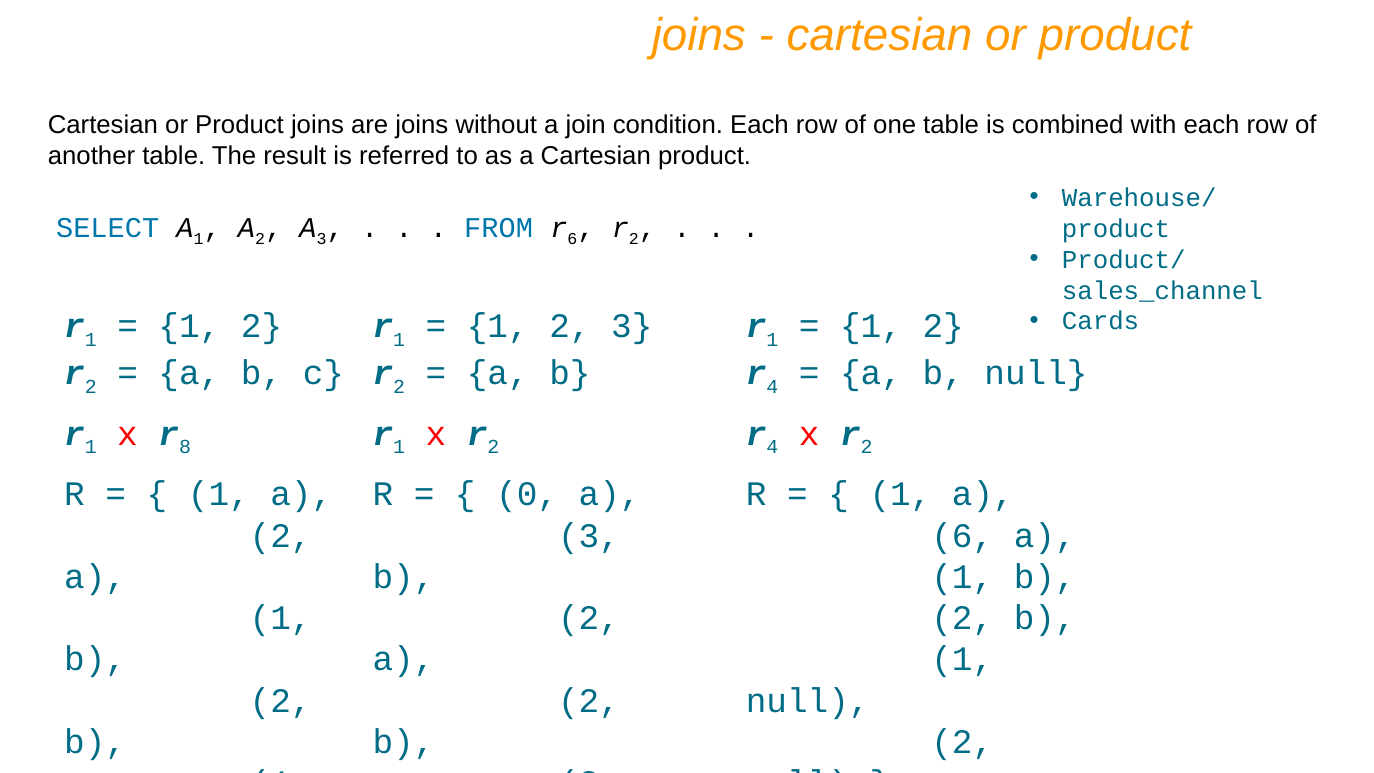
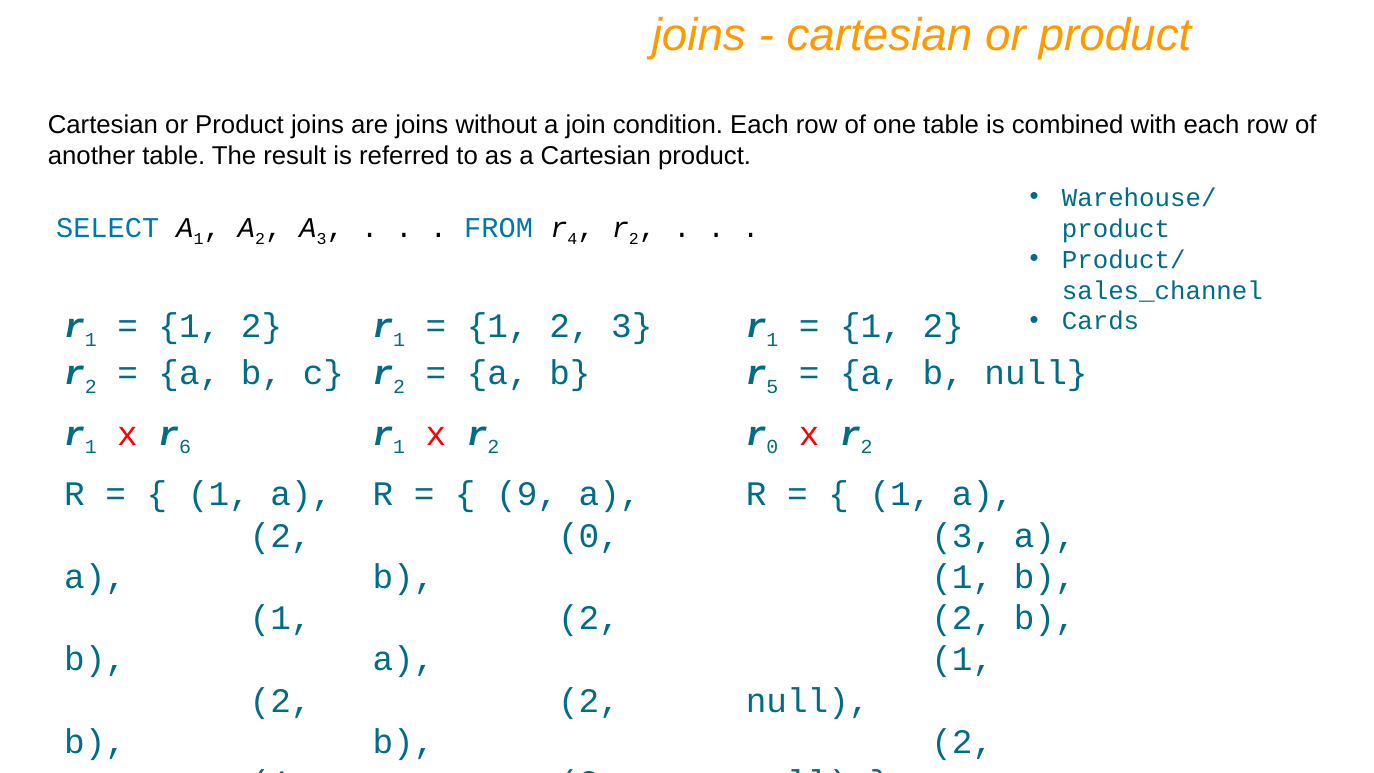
r 6: 6 -> 4
4 at (772, 387): 4 -> 5
8: 8 -> 6
4 at (772, 447): 4 -> 0
0: 0 -> 9
3 at (589, 536): 3 -> 0
6 at (962, 536): 6 -> 3
